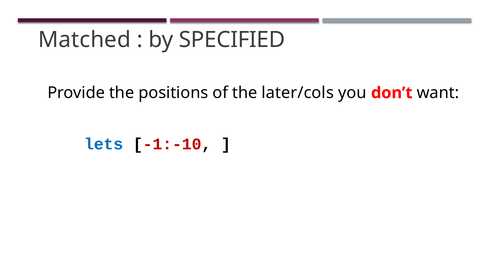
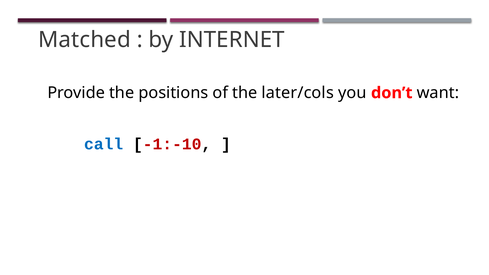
SPECIFIED: SPECIFIED -> INTERNET
lets: lets -> call
